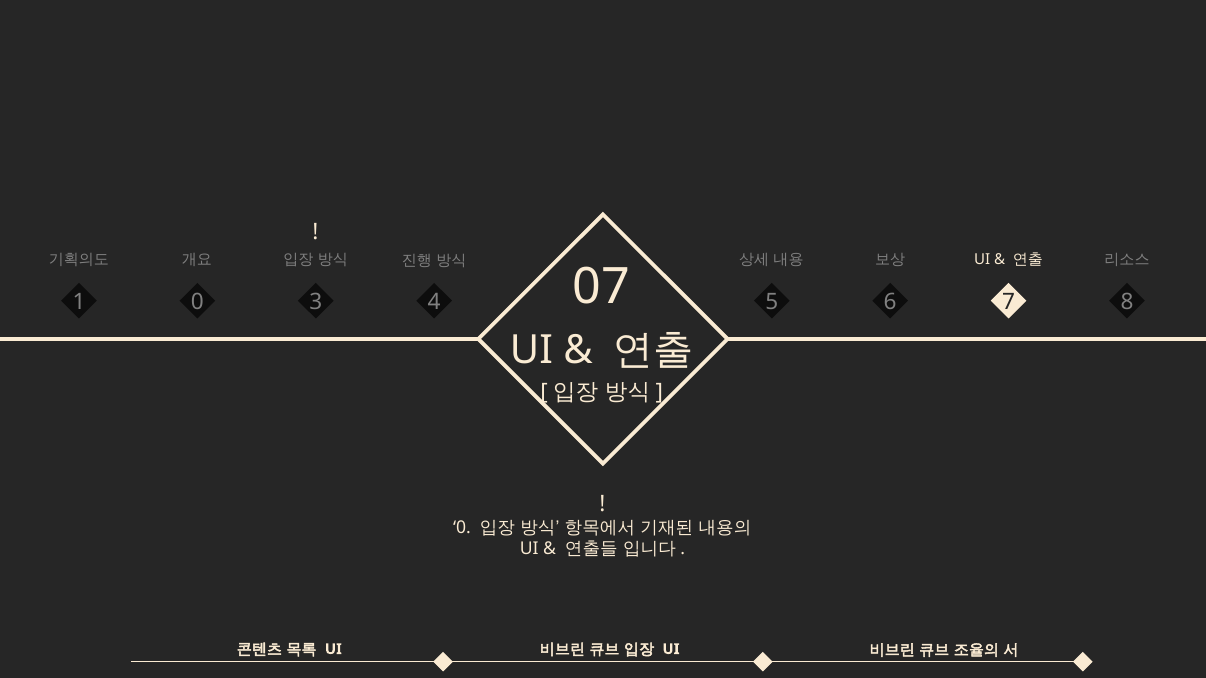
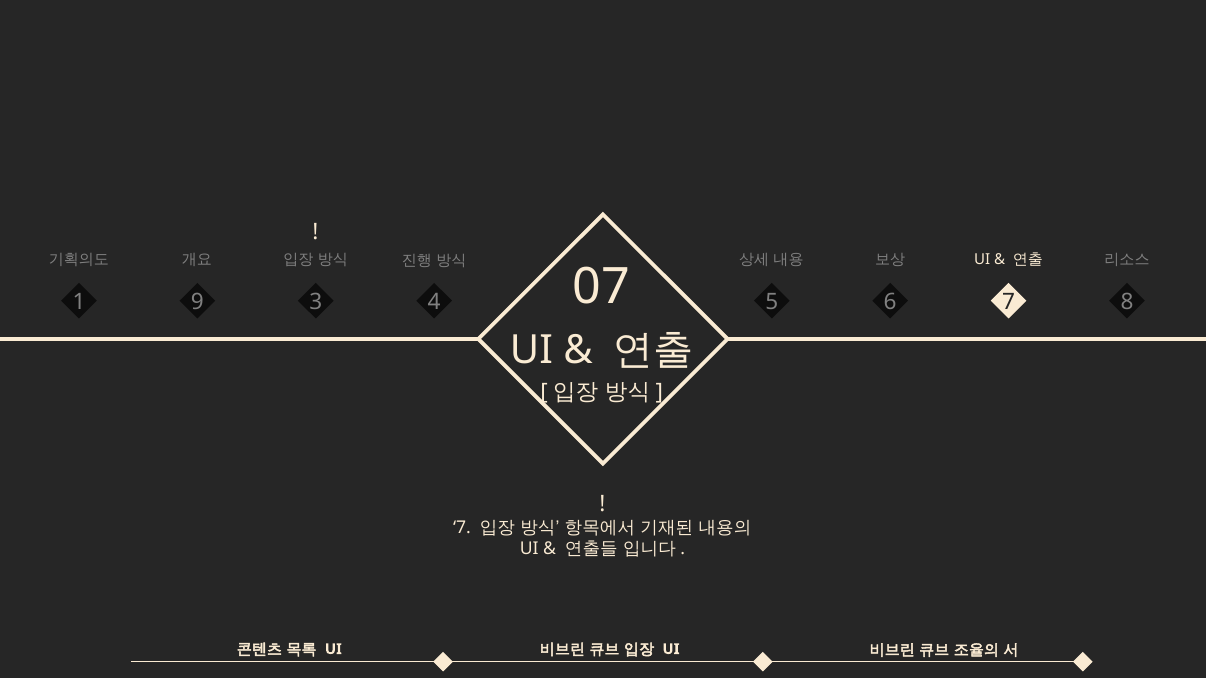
1 0: 0 -> 9
0 at (462, 528): 0 -> 7
